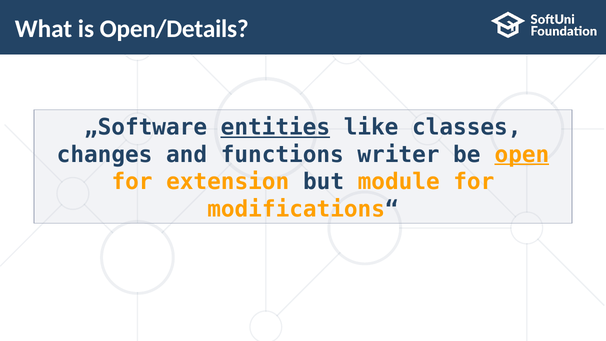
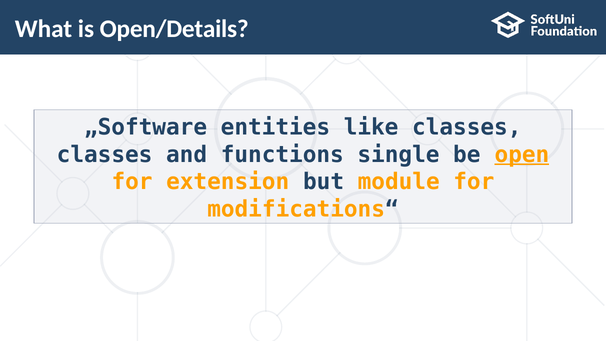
entities underline: present -> none
changes at (105, 155): changes -> classes
writer: writer -> single
